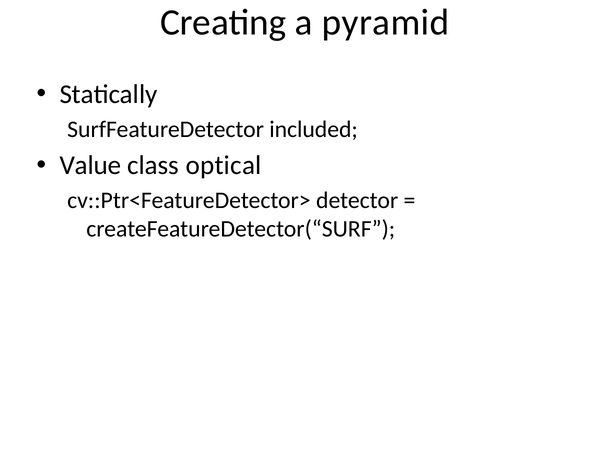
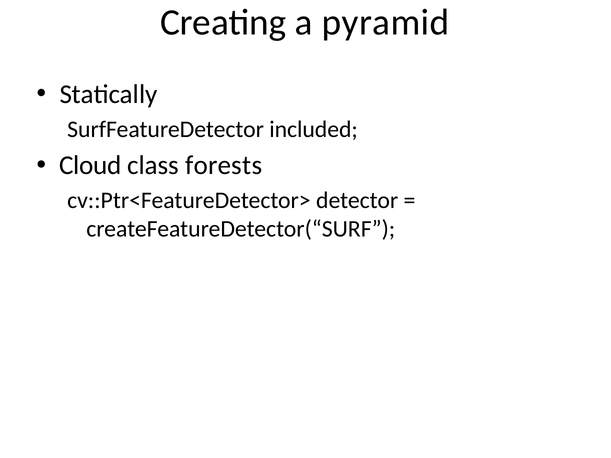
Value: Value -> Cloud
optical: optical -> forests
